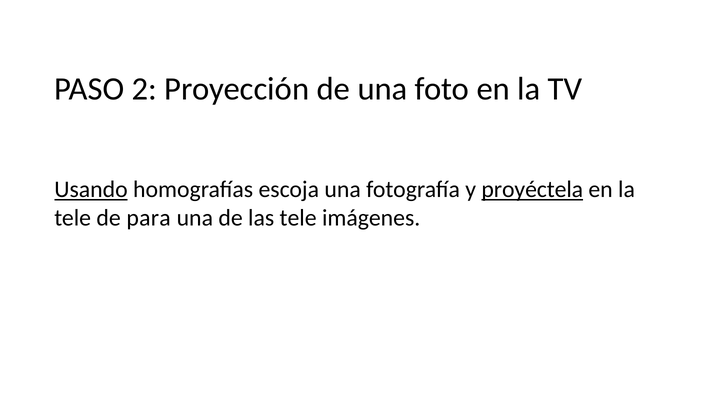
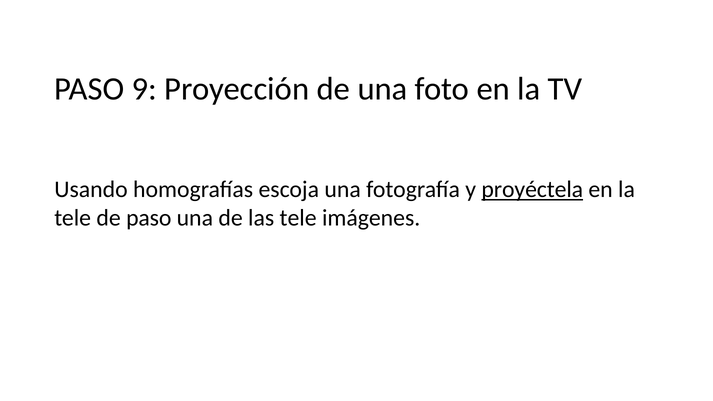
2: 2 -> 9
Usando underline: present -> none
de para: para -> paso
